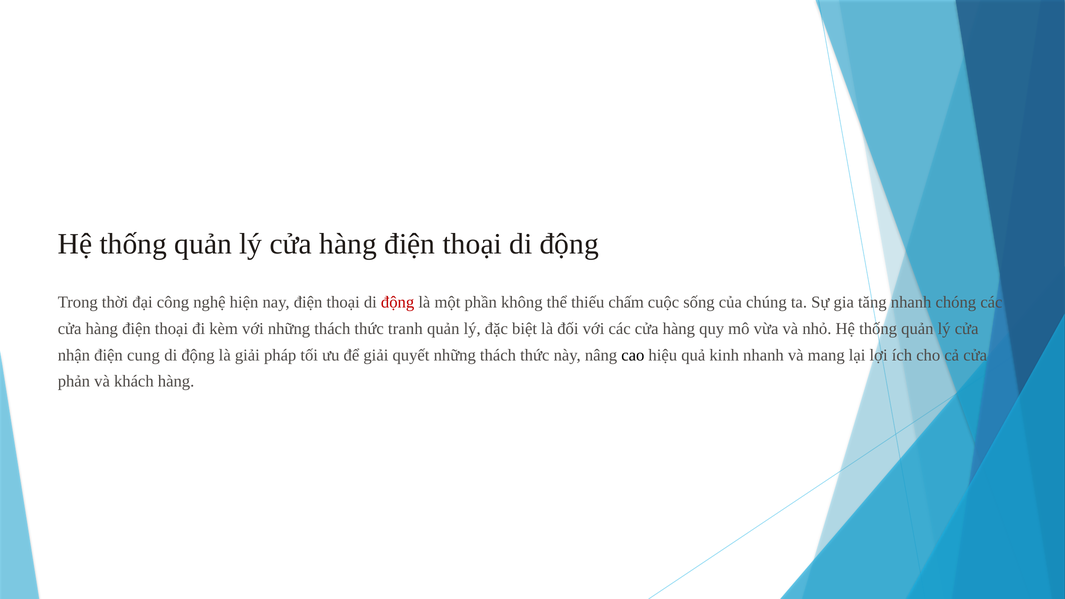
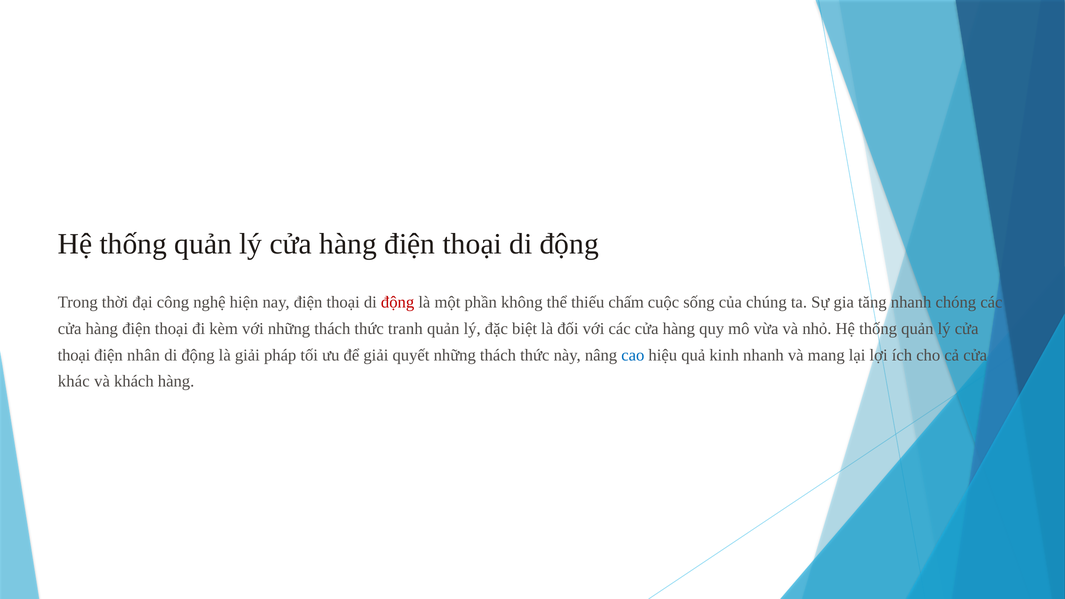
nhận at (74, 355): nhận -> thoại
cung: cung -> nhân
cao colour: black -> blue
phản: phản -> khác
